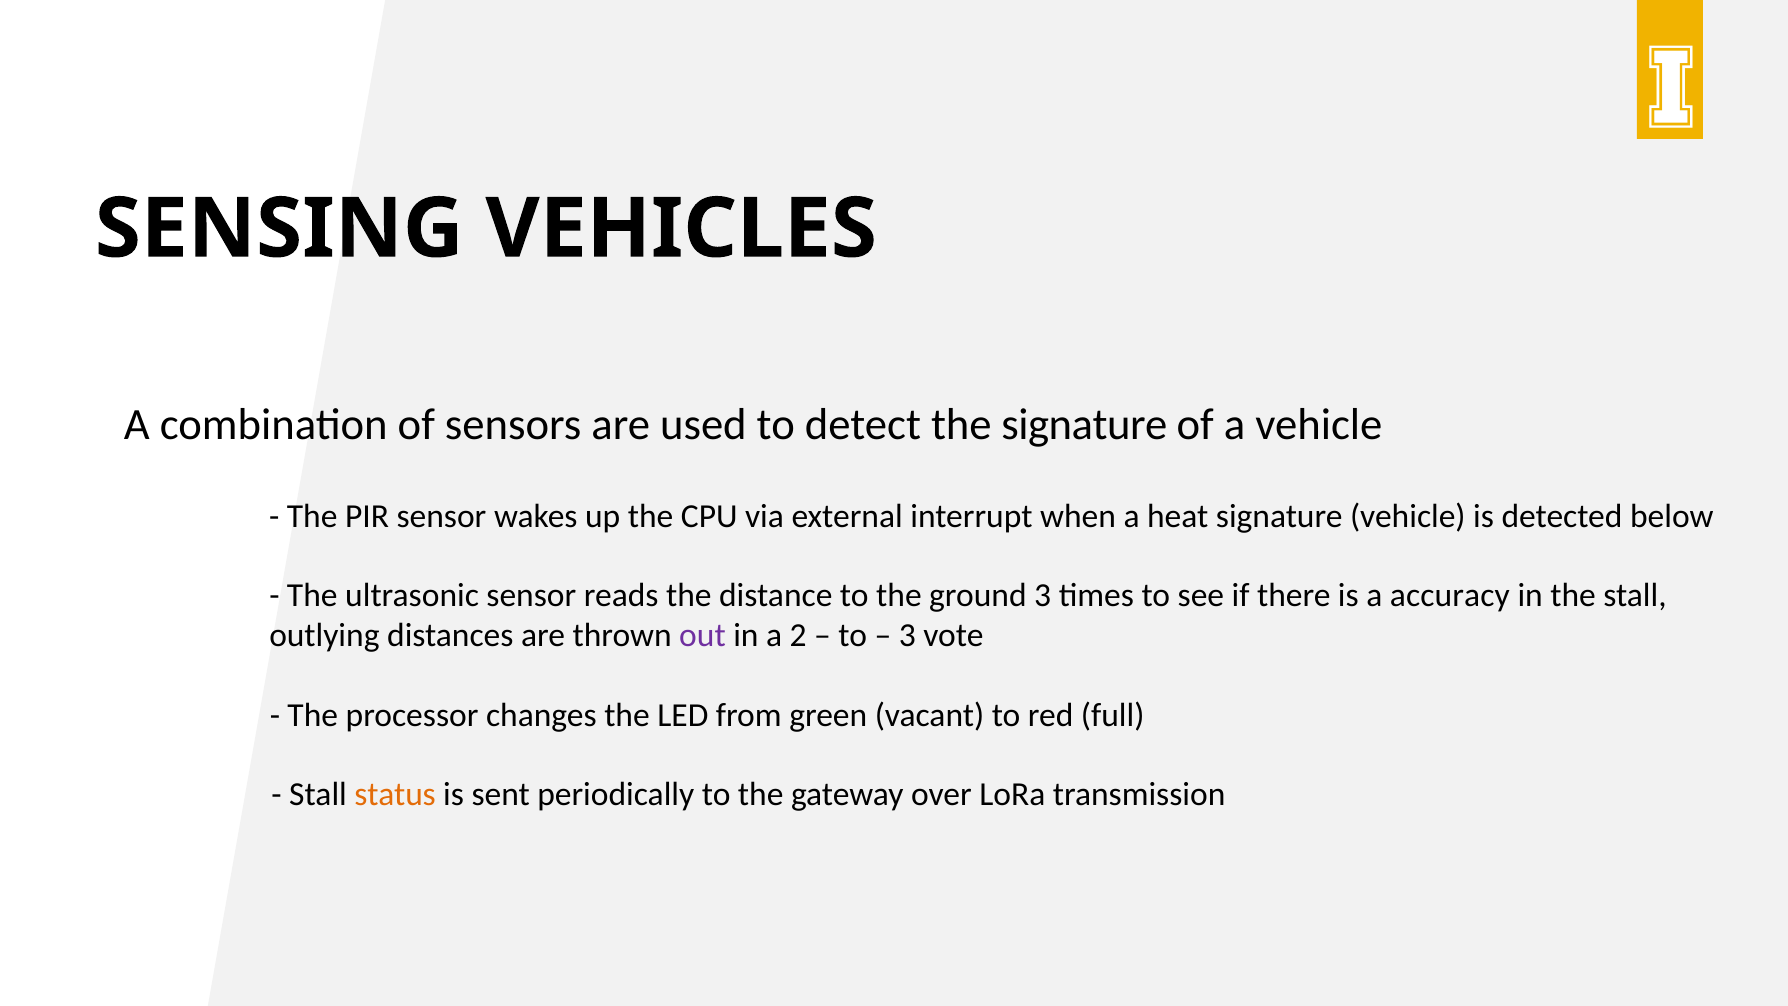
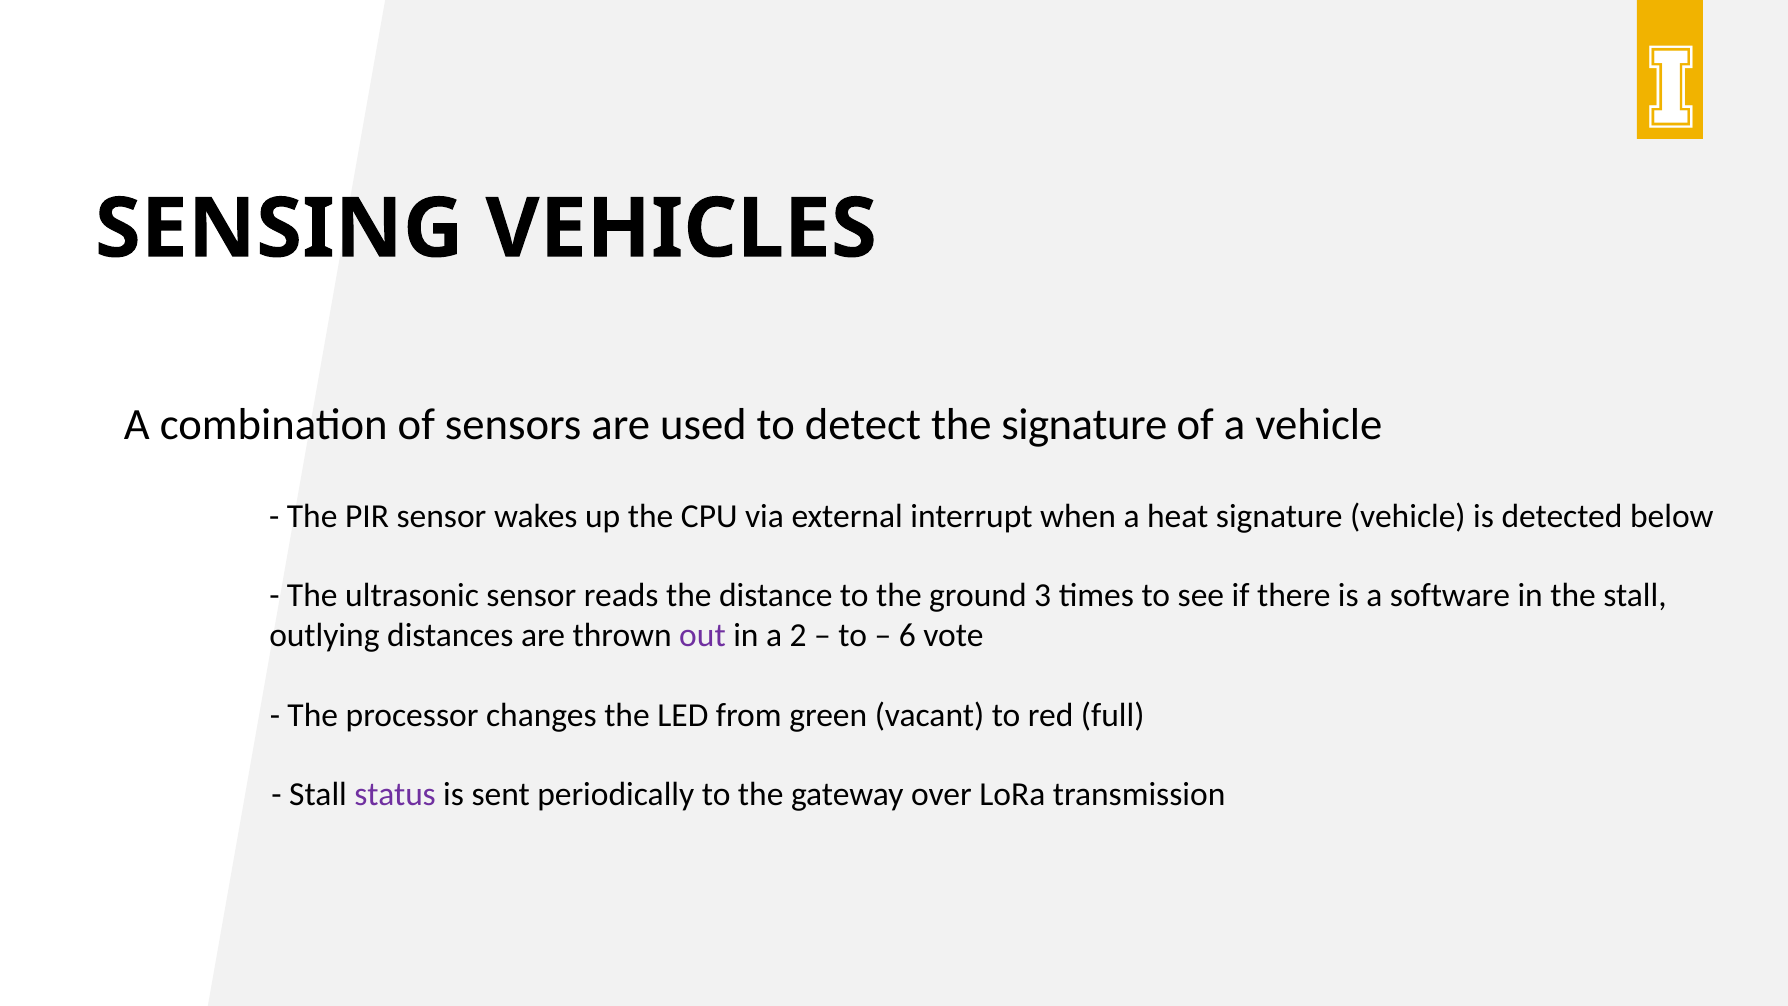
accuracy: accuracy -> software
3 at (907, 635): 3 -> 6
status colour: orange -> purple
